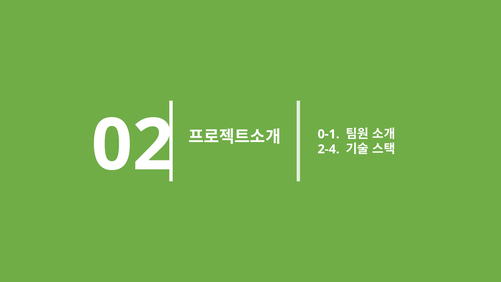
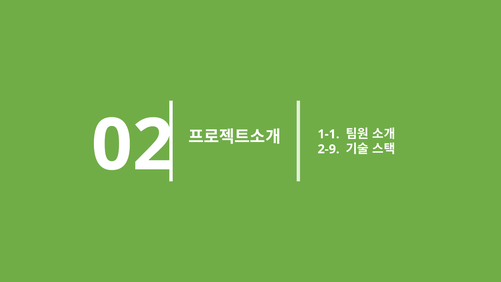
0-1: 0-1 -> 1-1
2-4: 2-4 -> 2-9
